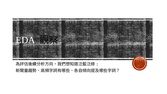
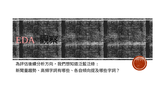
EDA colour: white -> pink
